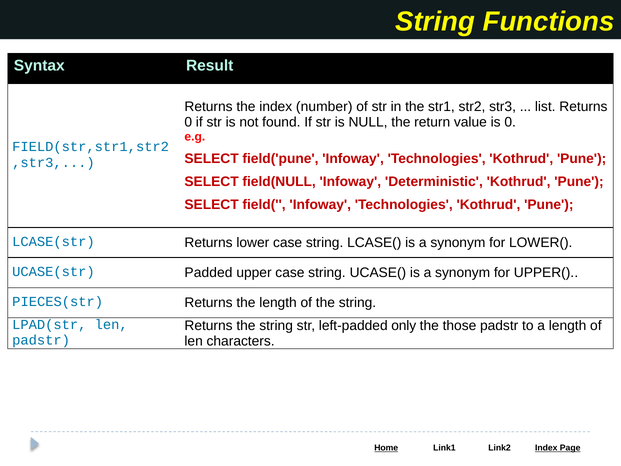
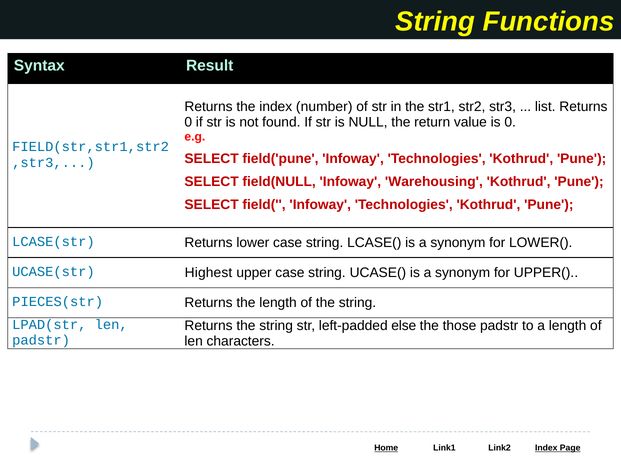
Deterministic: Deterministic -> Warehousing
Padded: Padded -> Highest
only: only -> else
